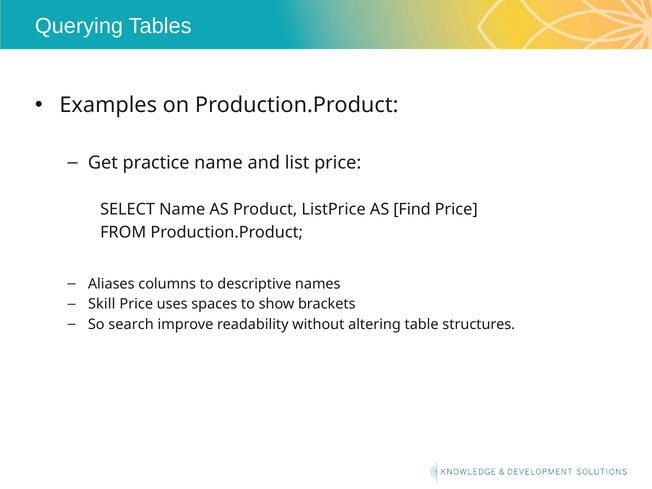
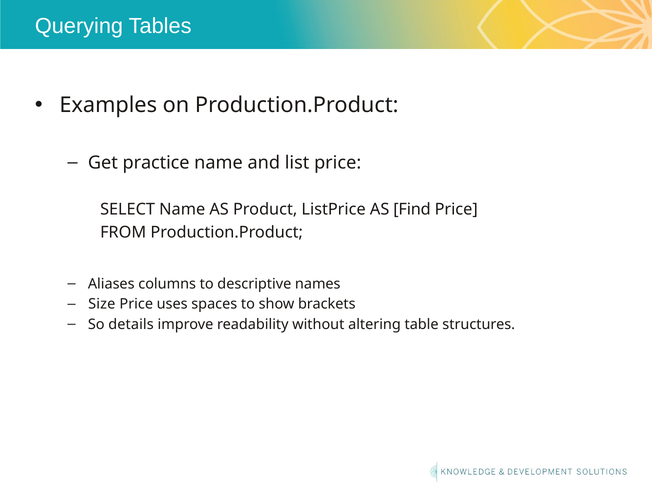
Skill: Skill -> Size
search: search -> details
